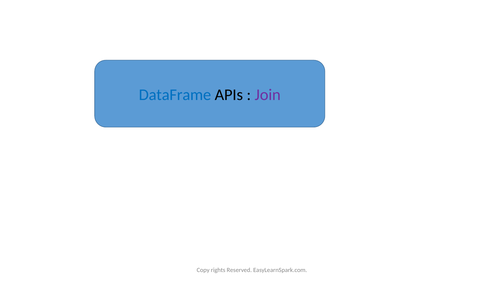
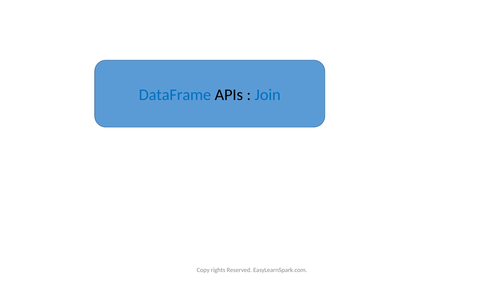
Join colour: purple -> blue
